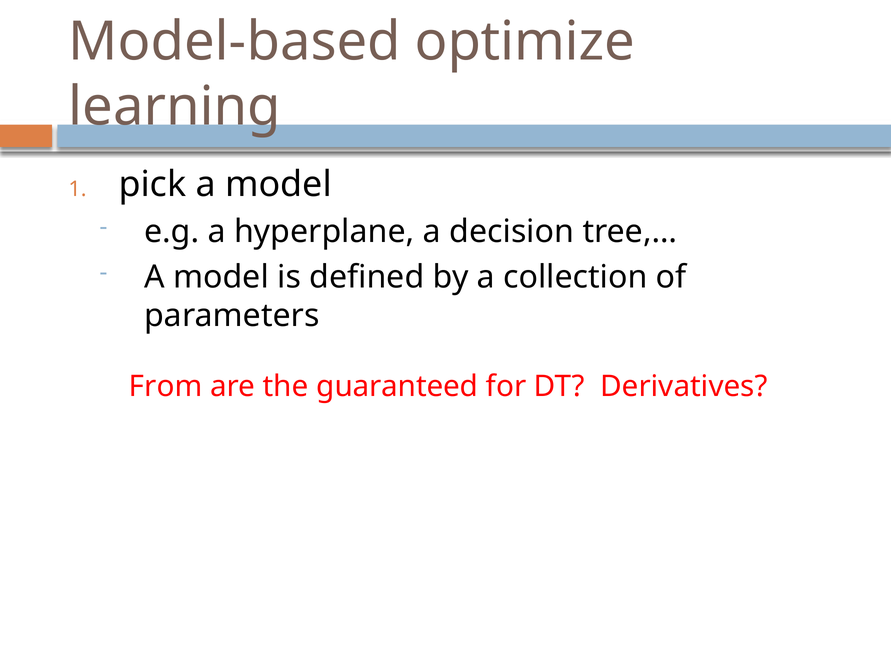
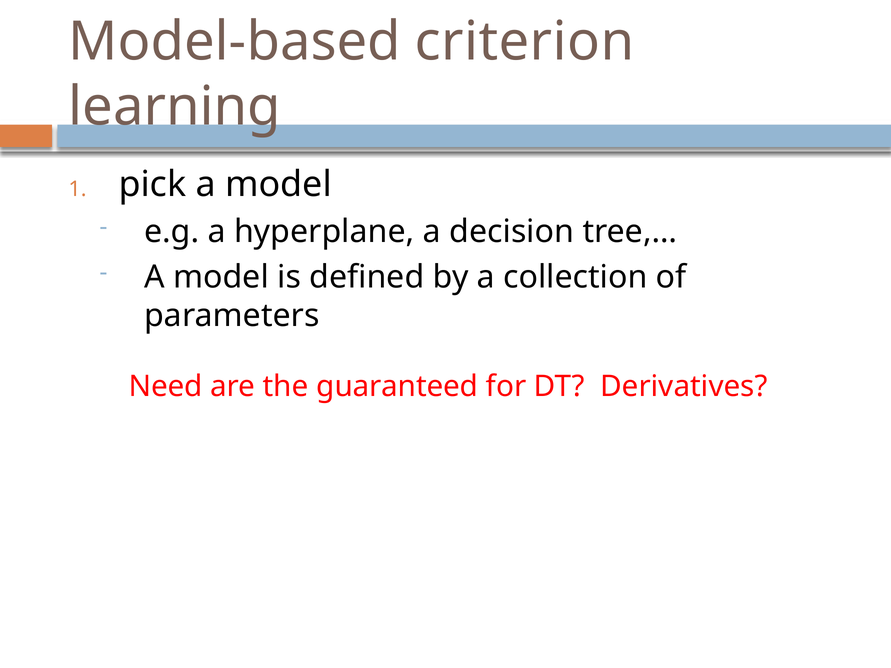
optimize: optimize -> criterion
From: From -> Need
